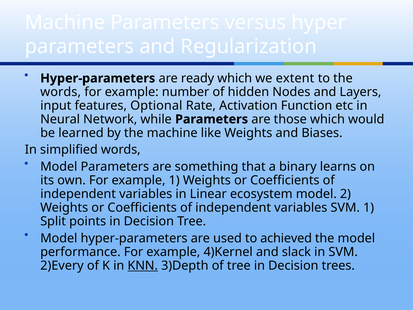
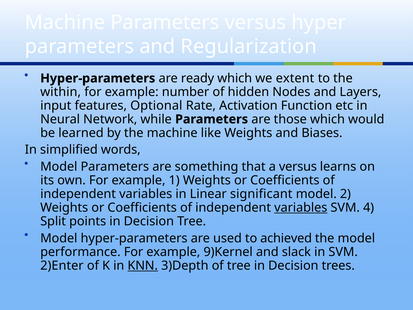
words at (61, 92): words -> within
a binary: binary -> versus
ecosystem: ecosystem -> significant
variables at (301, 207) underline: none -> present
SVM 1: 1 -> 4
4)Kernel: 4)Kernel -> 9)Kernel
2)Every: 2)Every -> 2)Enter
